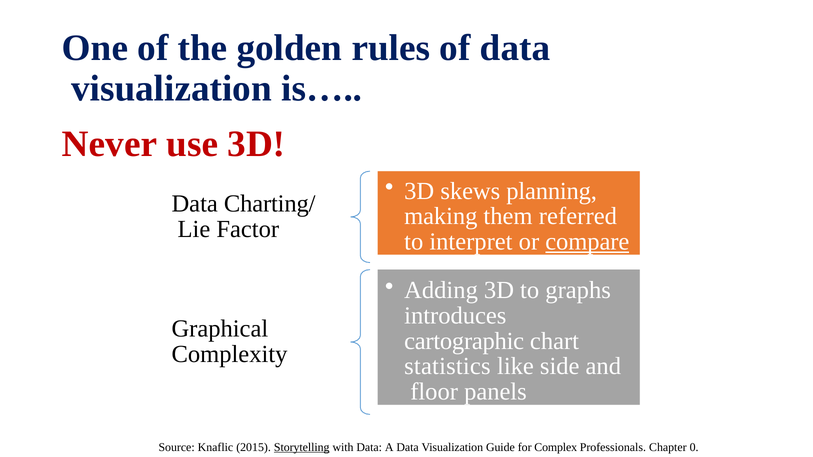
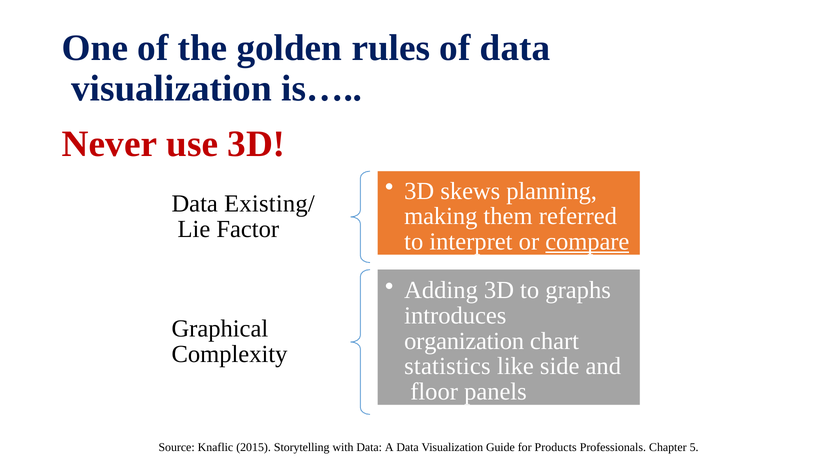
Charting/: Charting/ -> Existing/
cartographic: cartographic -> organization
Storytelling underline: present -> none
Complex: Complex -> Products
0: 0 -> 5
